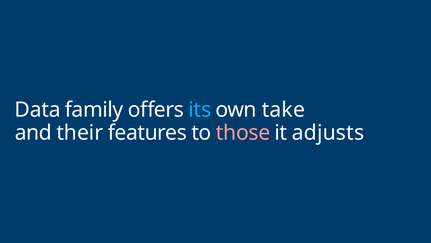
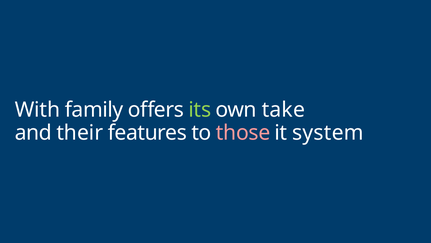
Data: Data -> With
its colour: light blue -> light green
adjusts: adjusts -> system
